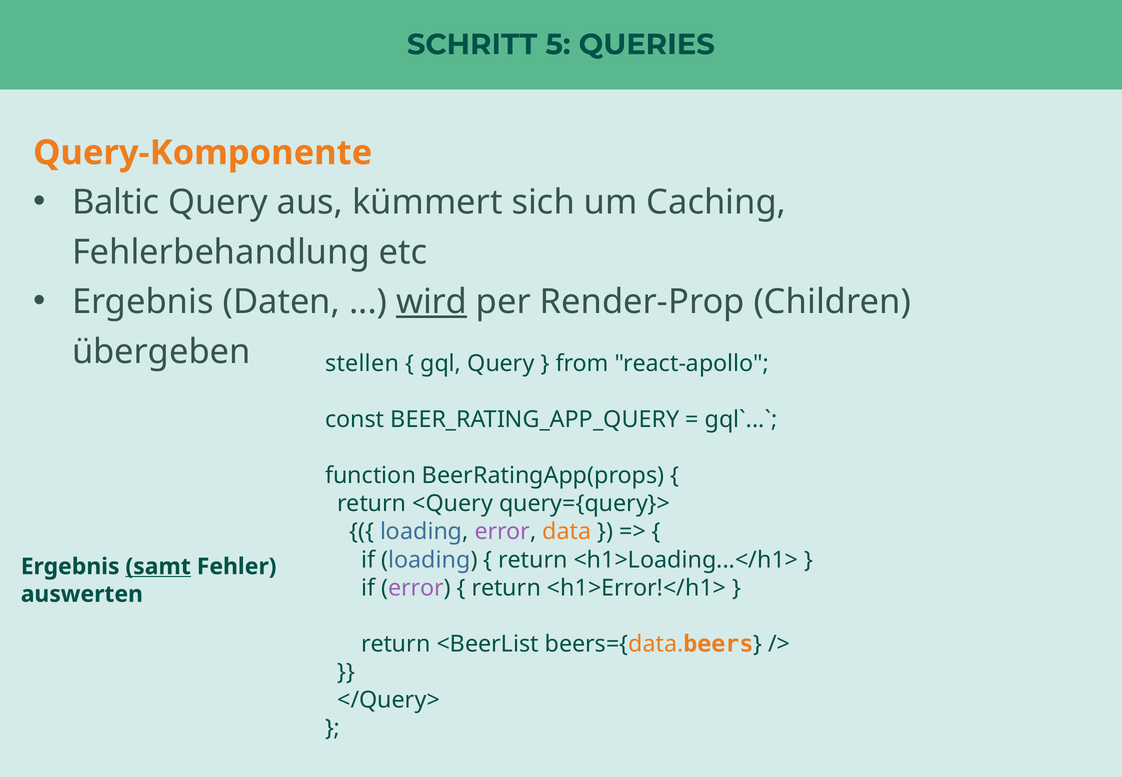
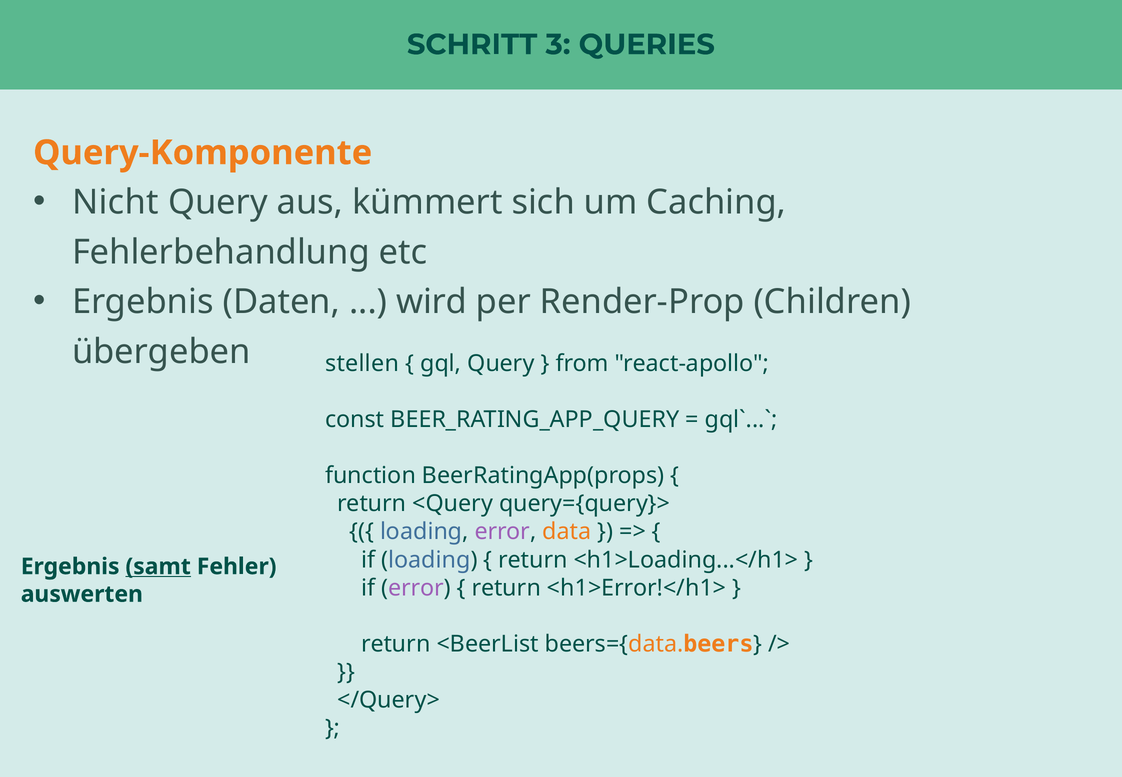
5: 5 -> 3
Baltic: Baltic -> Nicht
wird underline: present -> none
